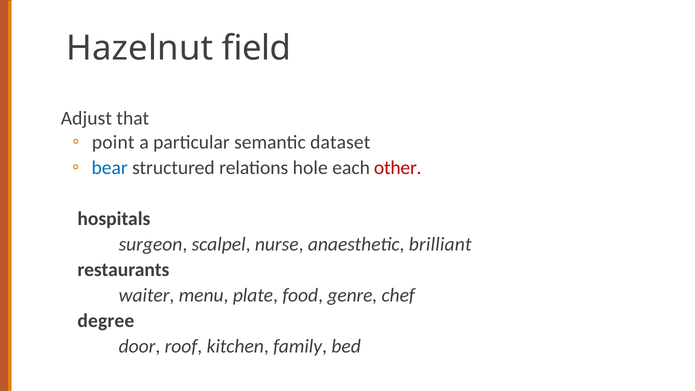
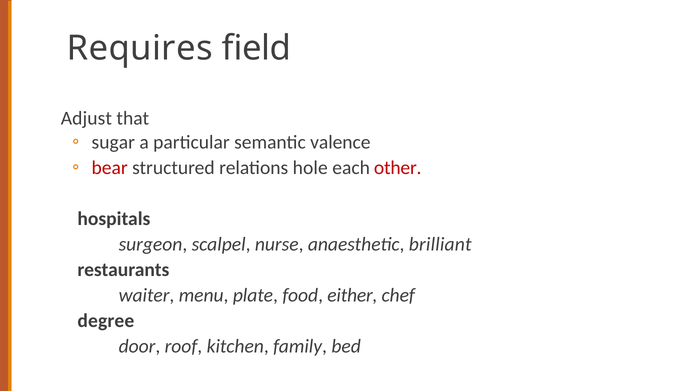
Hazelnut: Hazelnut -> Requires
point: point -> sugar
dataset: dataset -> valence
bear colour: blue -> red
genre: genre -> either
